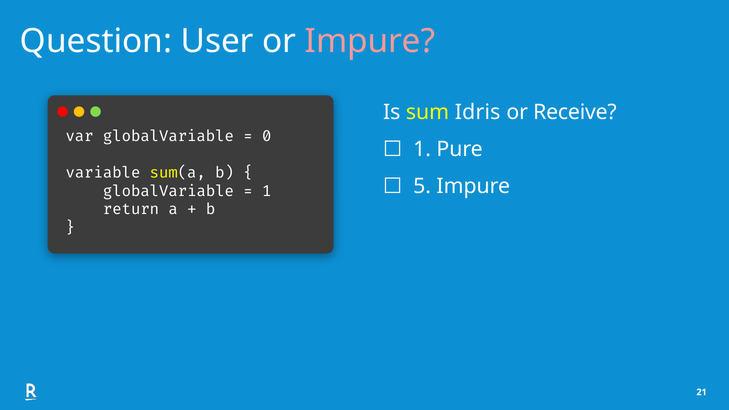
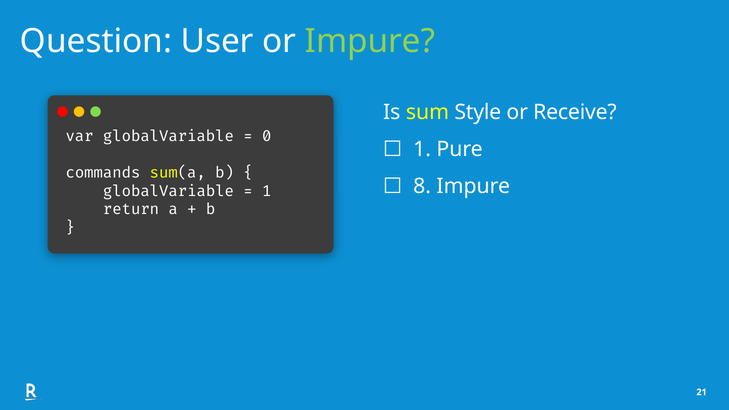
Impure at (370, 41) colour: pink -> light green
Idris: Idris -> Style
variable: variable -> commands
5: 5 -> 8
